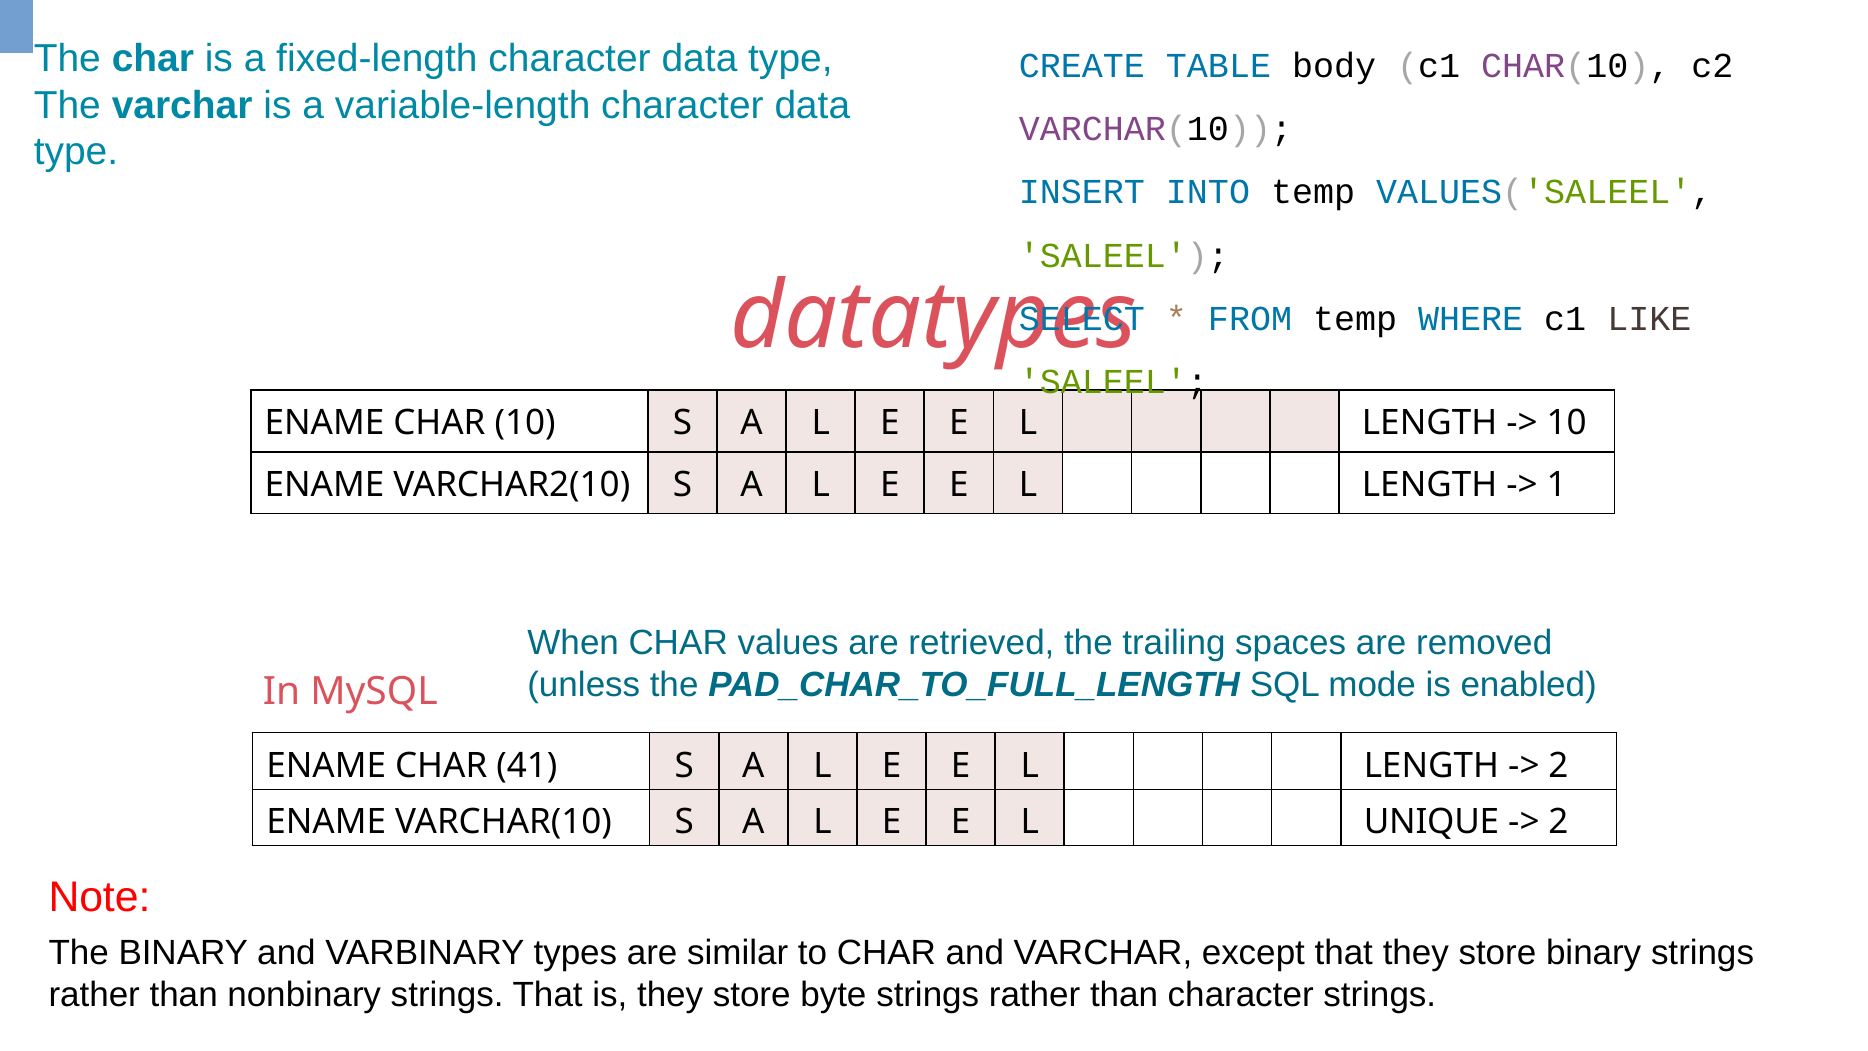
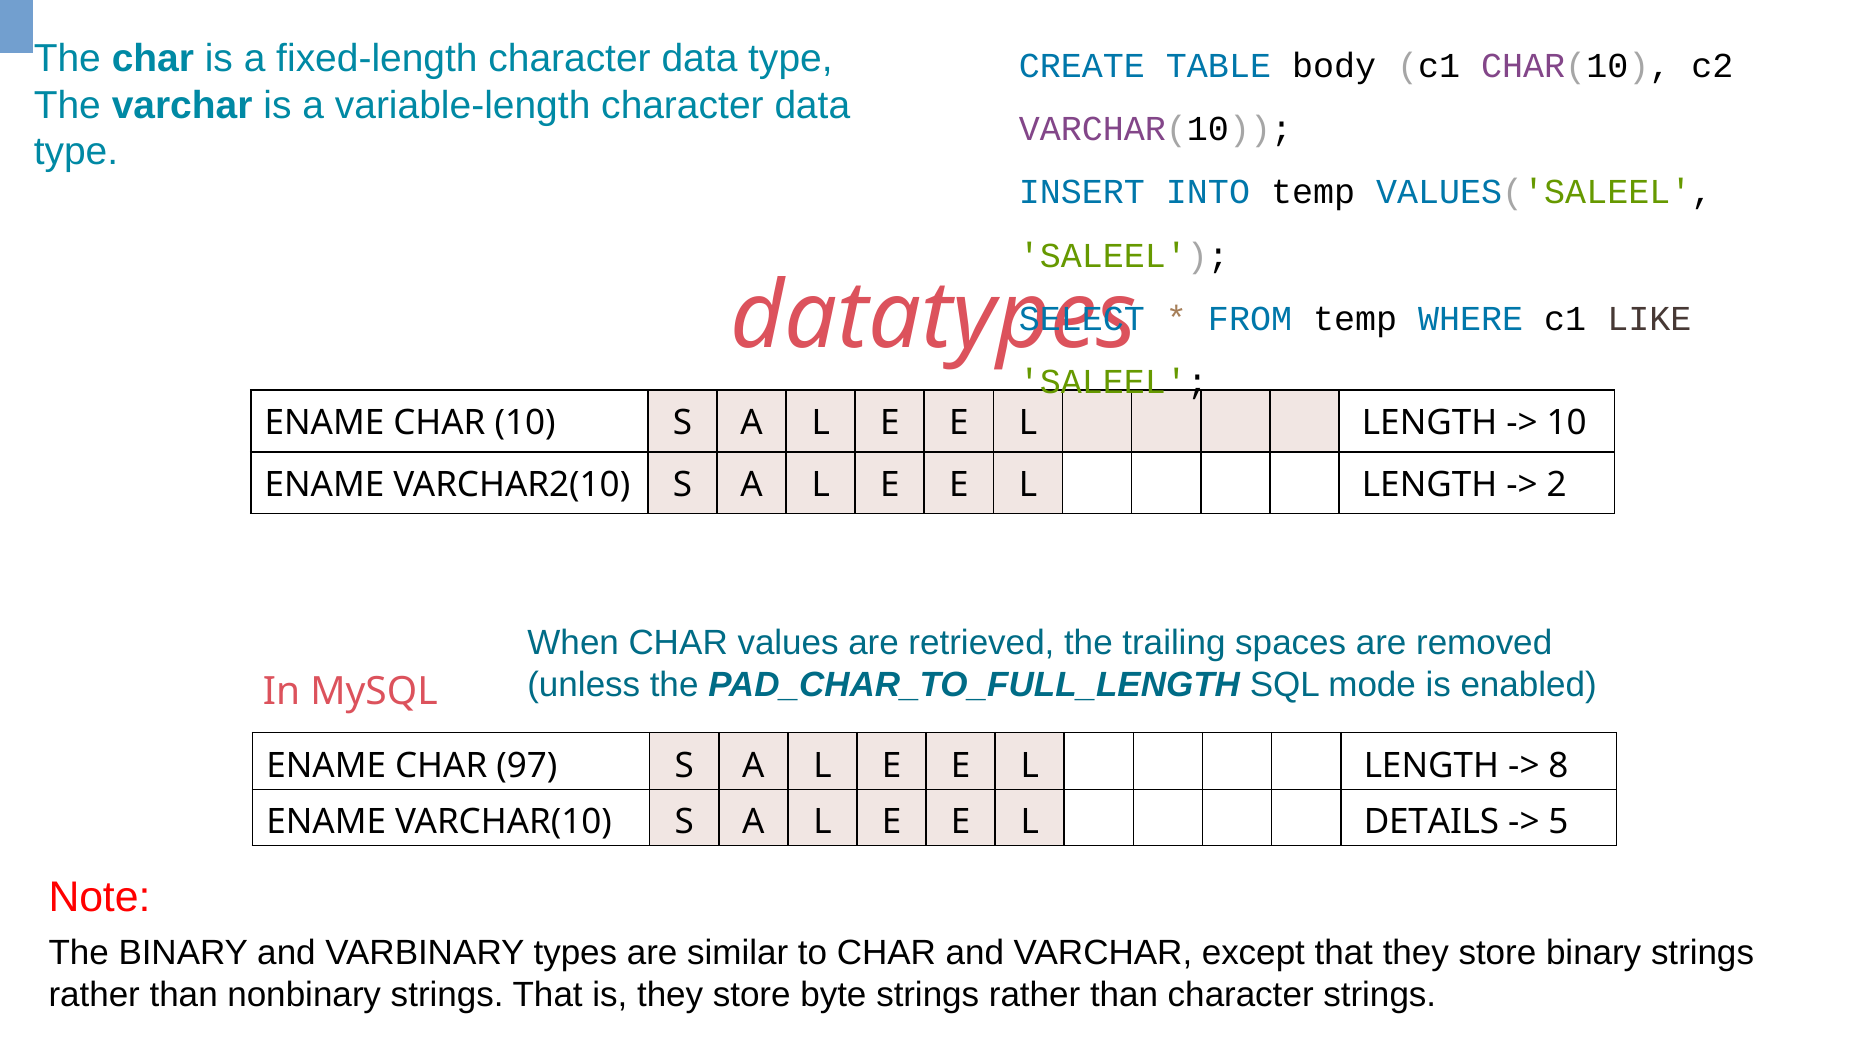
1: 1 -> 2
41: 41 -> 97
2 at (1558, 765): 2 -> 8
UNIQUE: UNIQUE -> DETAILS
2 at (1558, 822): 2 -> 5
